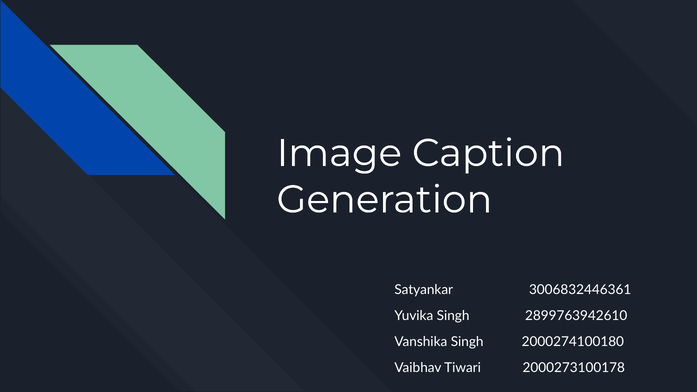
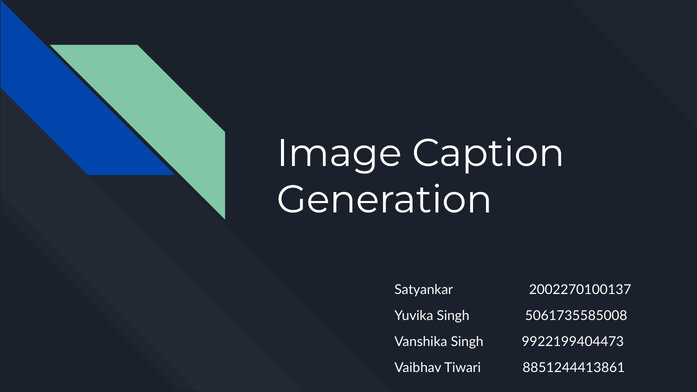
3006832446361: 3006832446361 -> 2002270100137
2899763942610: 2899763942610 -> 5061735585008
2000274100180: 2000274100180 -> 9922199404473
2000273100178: 2000273100178 -> 8851244413861
